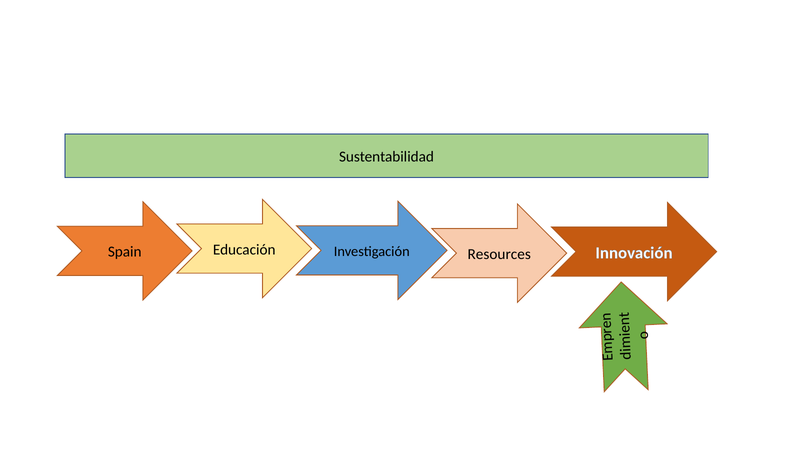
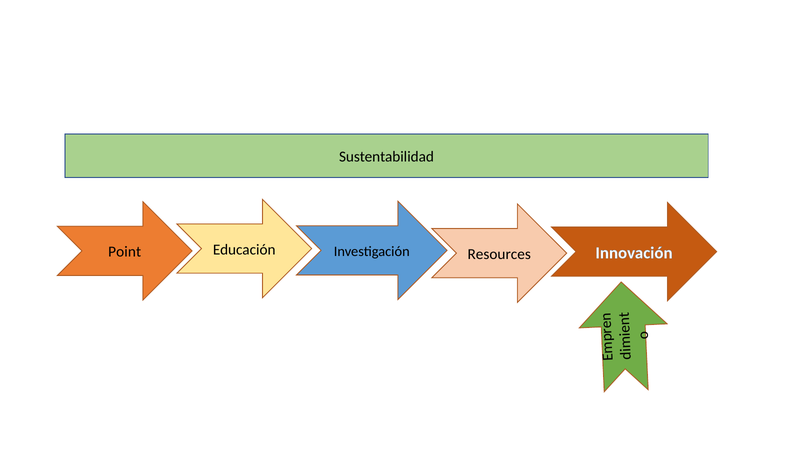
Spain: Spain -> Point
